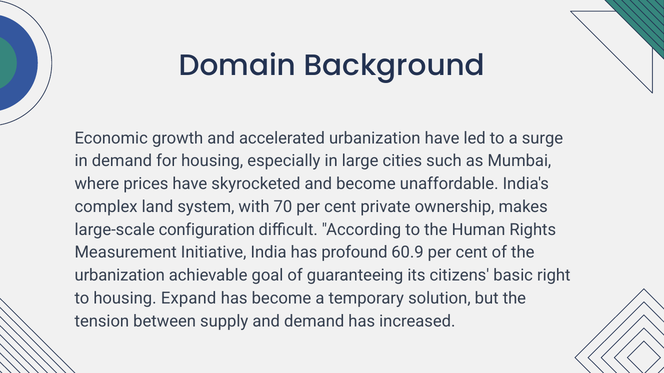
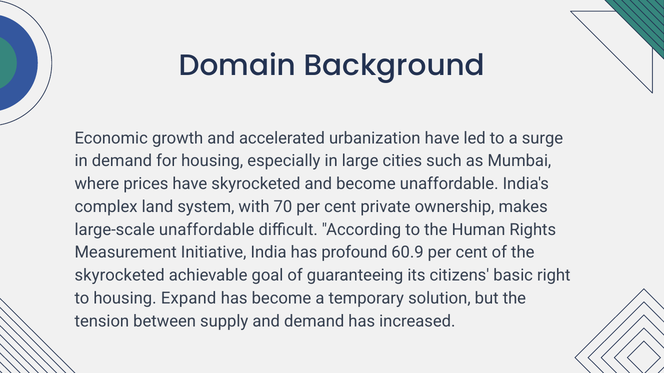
large-scale configuration: configuration -> unaffordable
urbanization at (120, 276): urbanization -> skyrocketed
